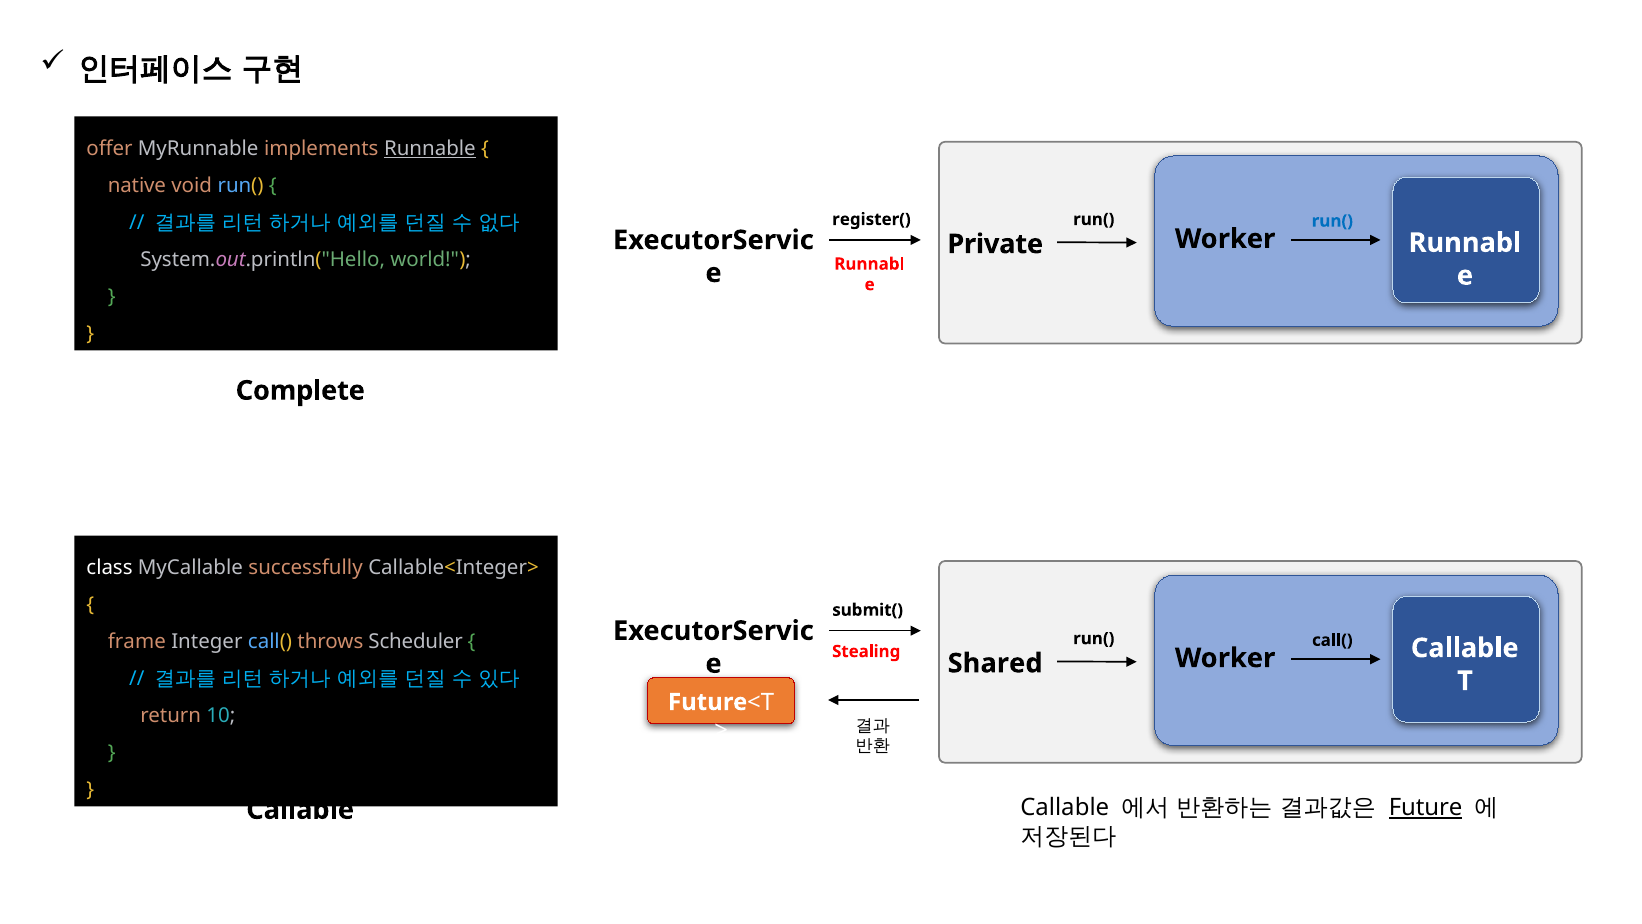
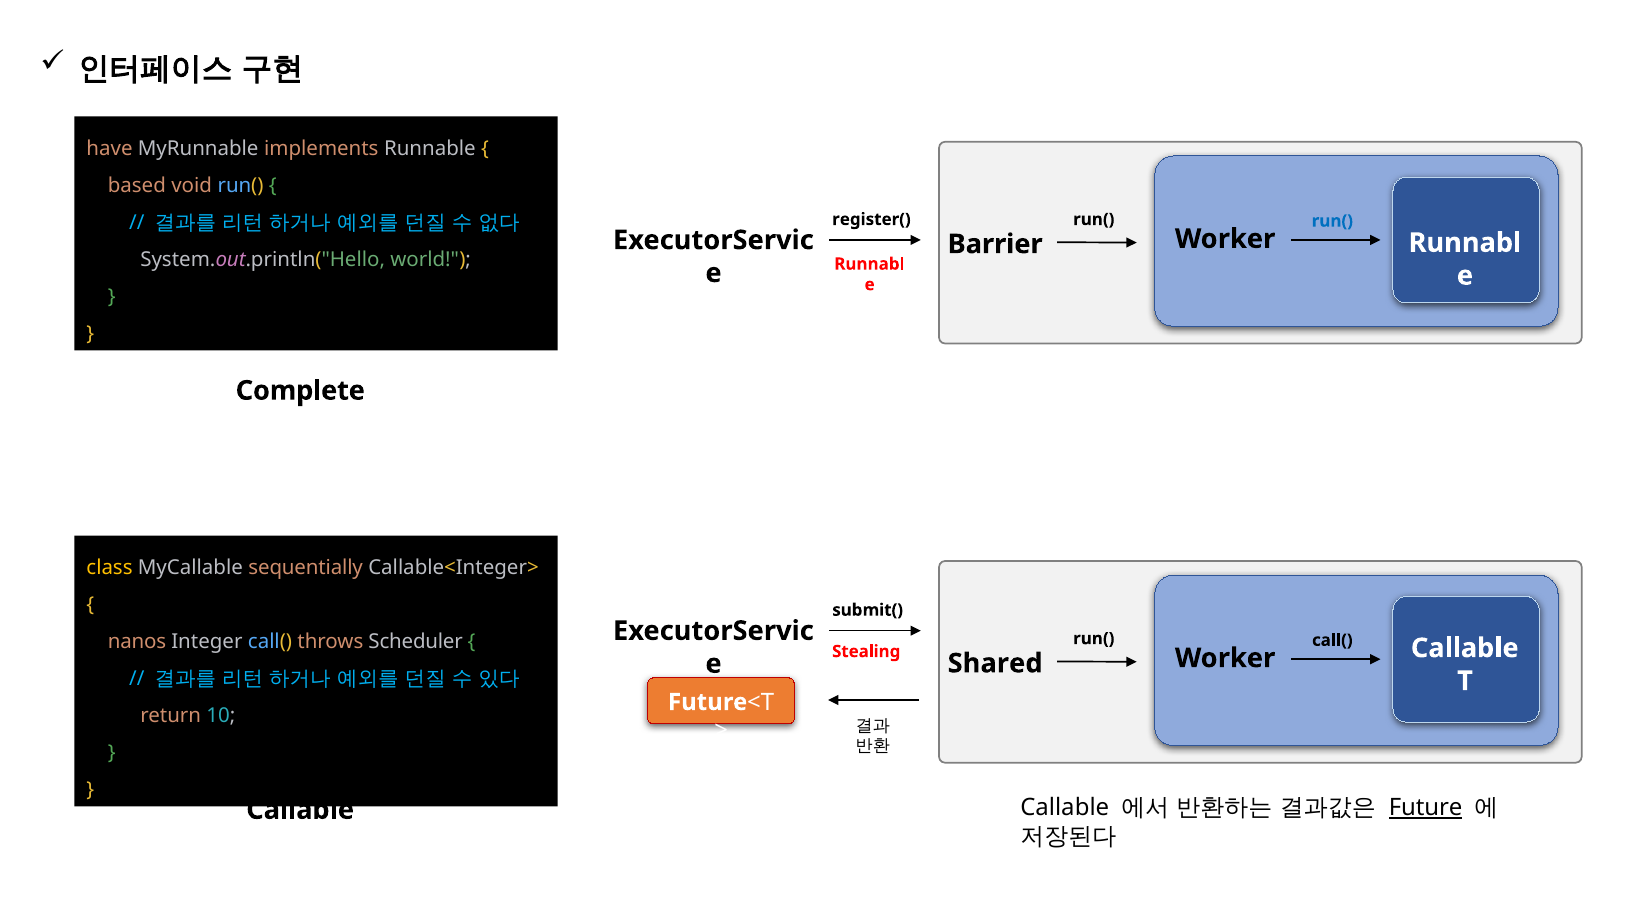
offer: offer -> have
Runnable underline: present -> none
native: native -> based
Private: Private -> Barrier
class colour: white -> yellow
successfully: successfully -> sequentially
frame: frame -> nanos
